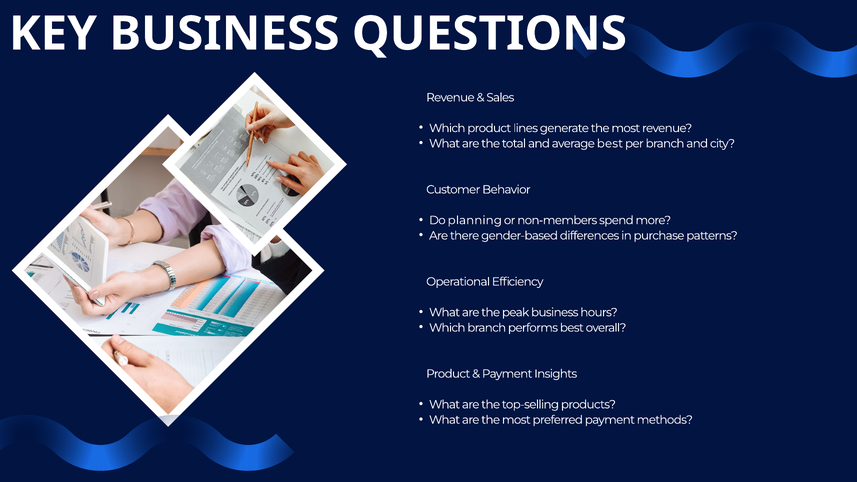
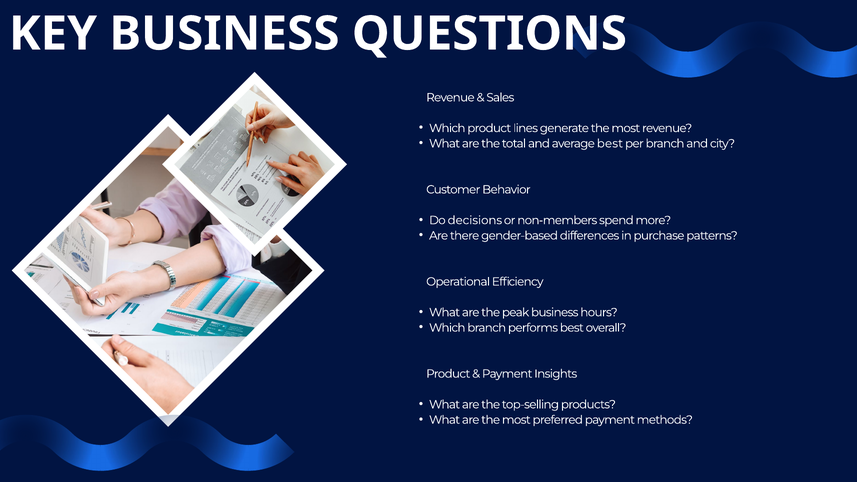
planning: planning -> decisions
